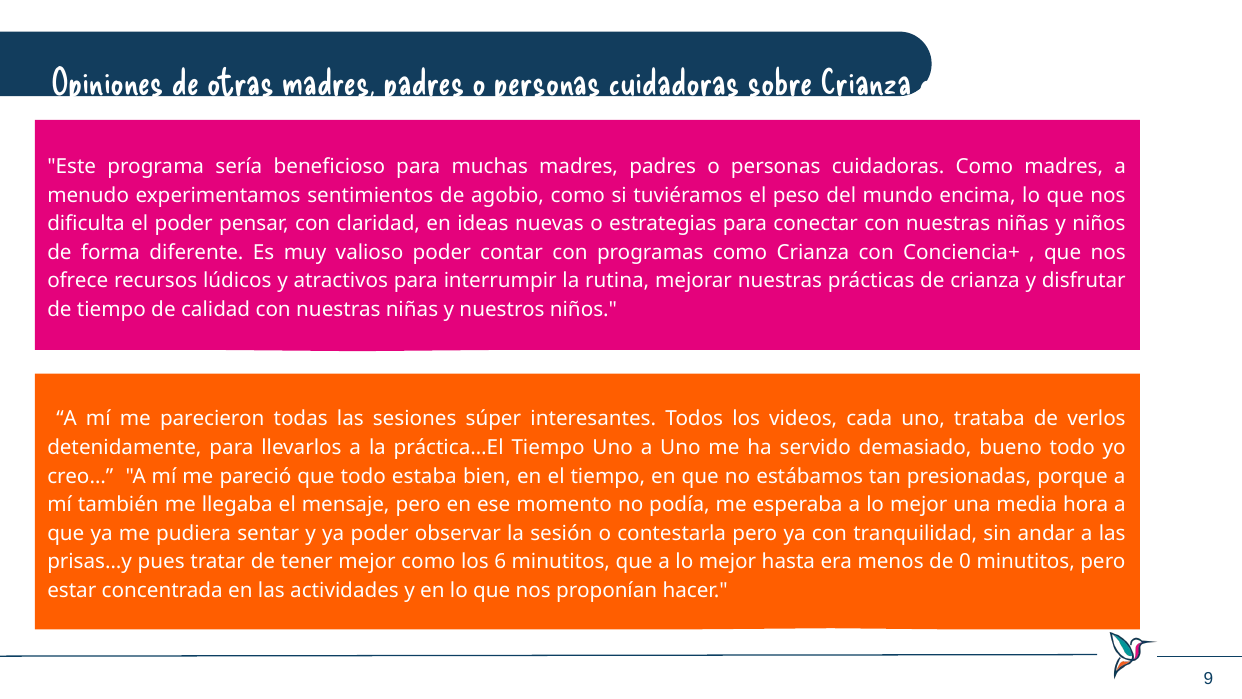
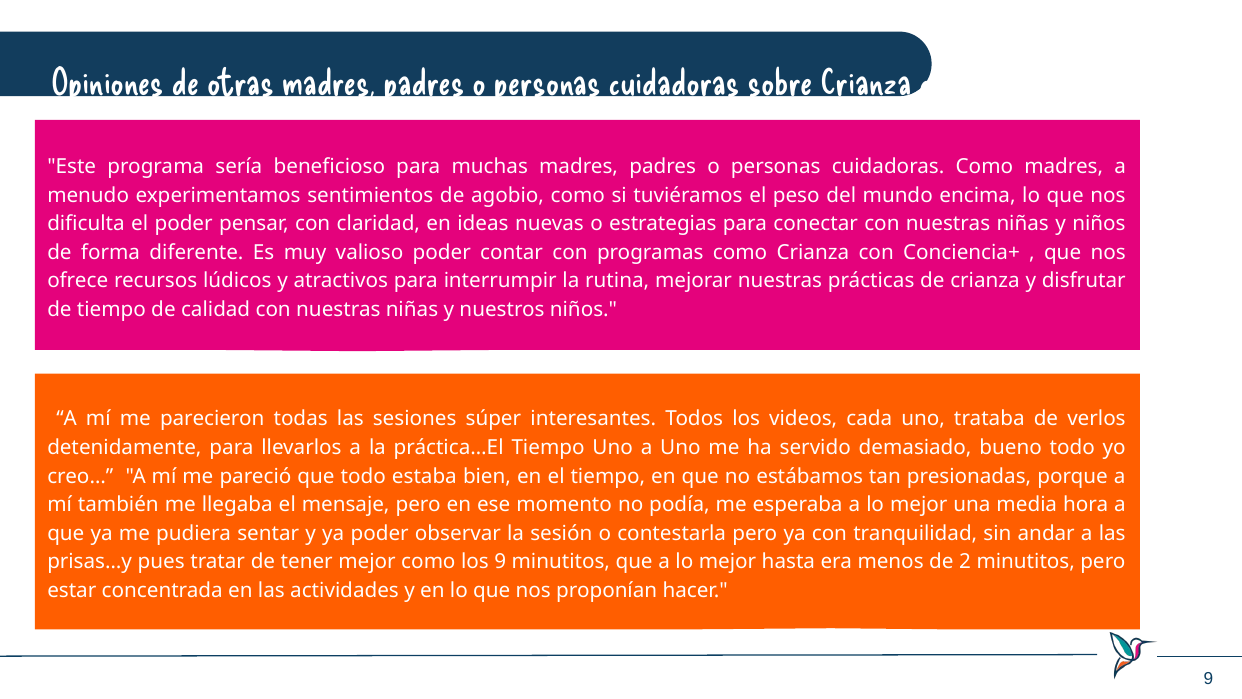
los 6: 6 -> 9
0: 0 -> 2
